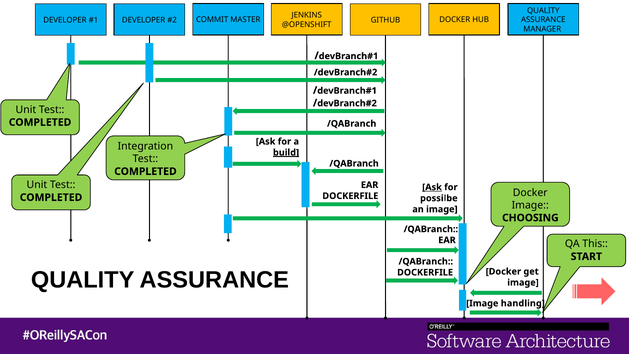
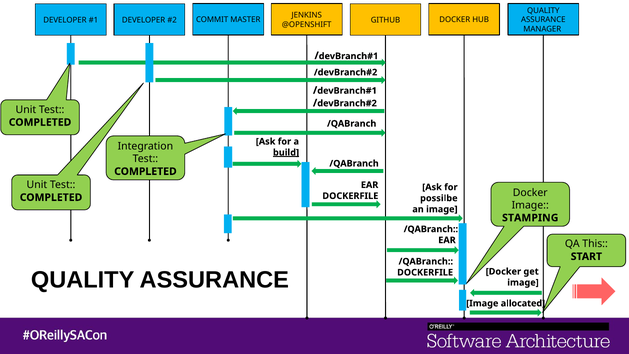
Ask at (432, 187) underline: present -> none
CHOOSING: CHOOSING -> STAMPING
handling: handling -> allocated
